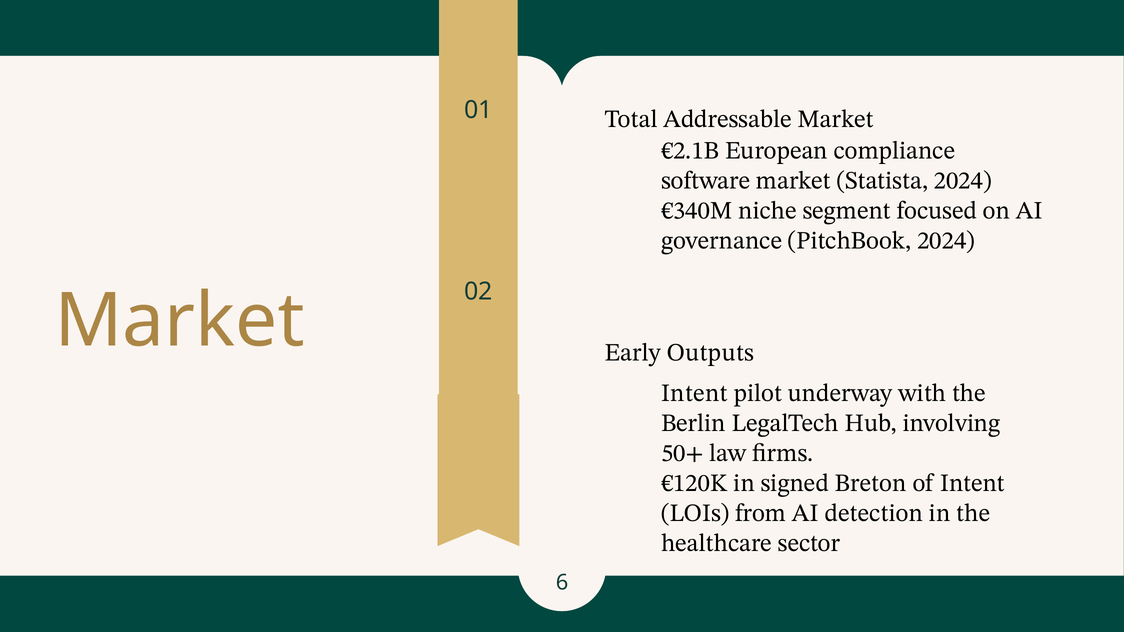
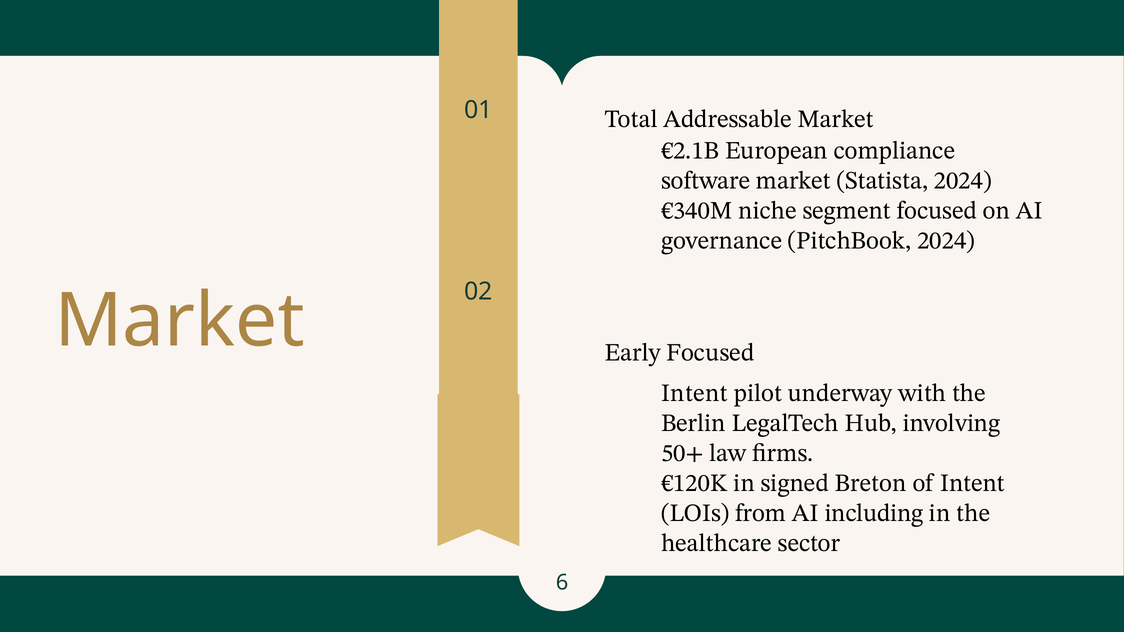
Early Outputs: Outputs -> Focused
detection: detection -> including
